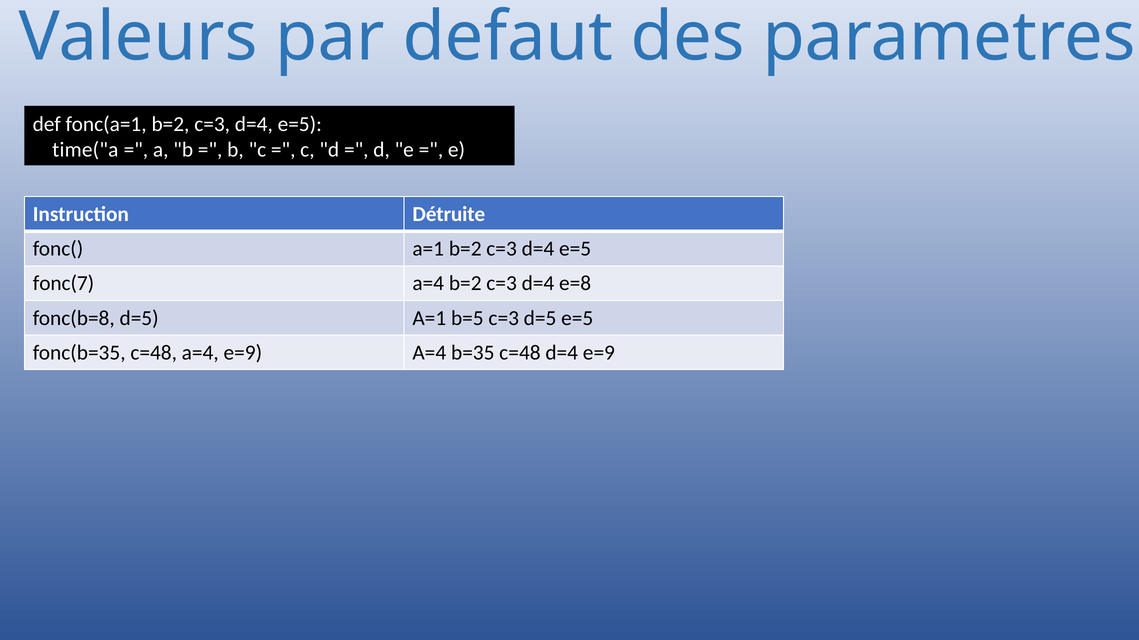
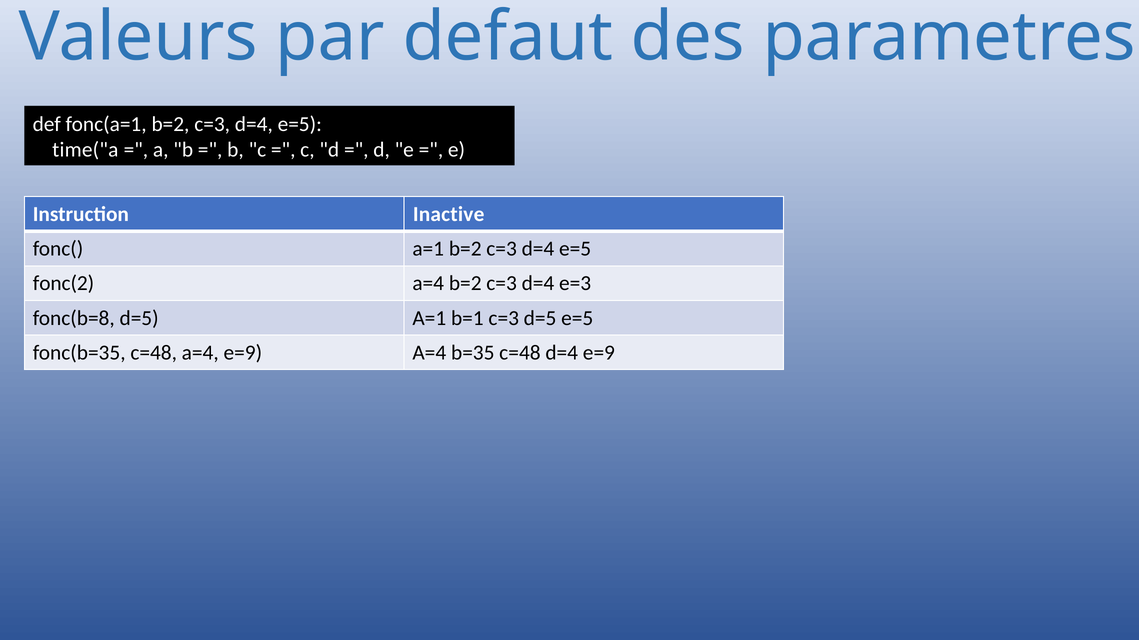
Détruite: Détruite -> Inactive
fonc(7: fonc(7 -> fonc(2
e=8: e=8 -> e=3
b=5: b=5 -> b=1
